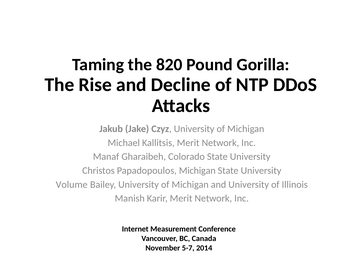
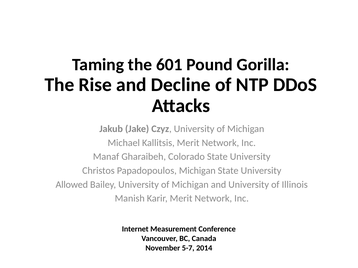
820: 820 -> 601
Volume: Volume -> Allowed
